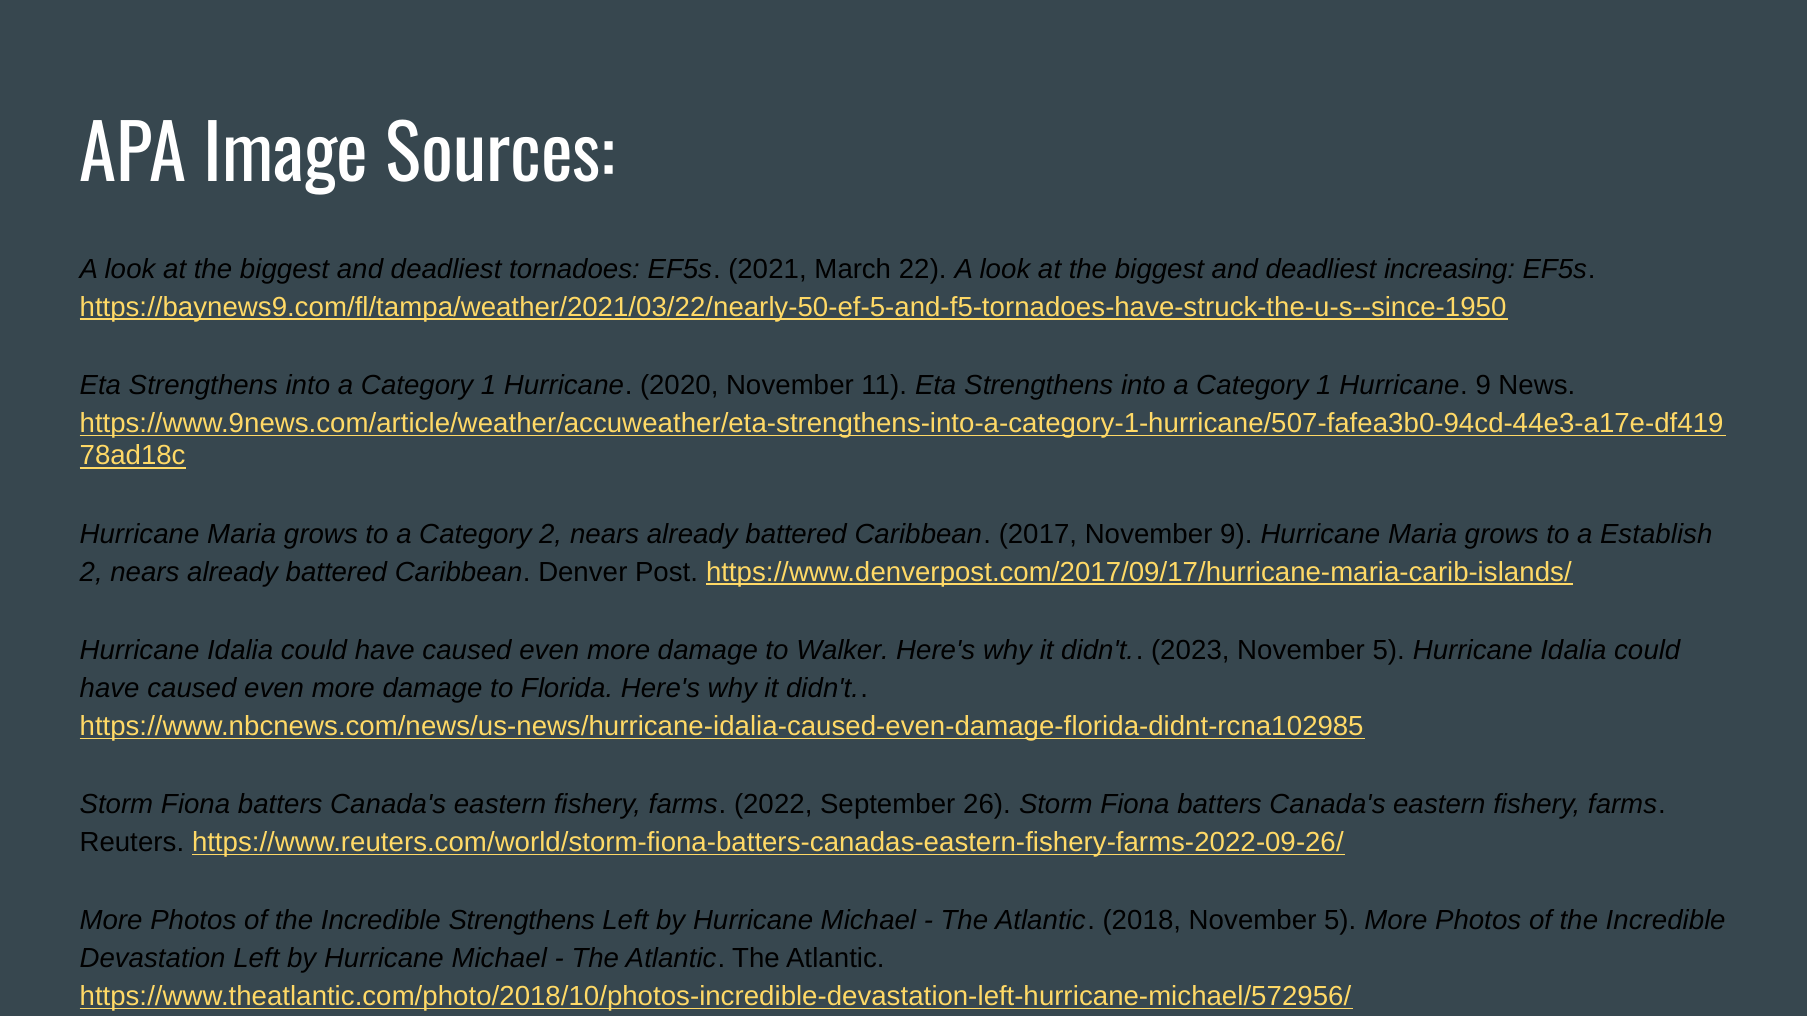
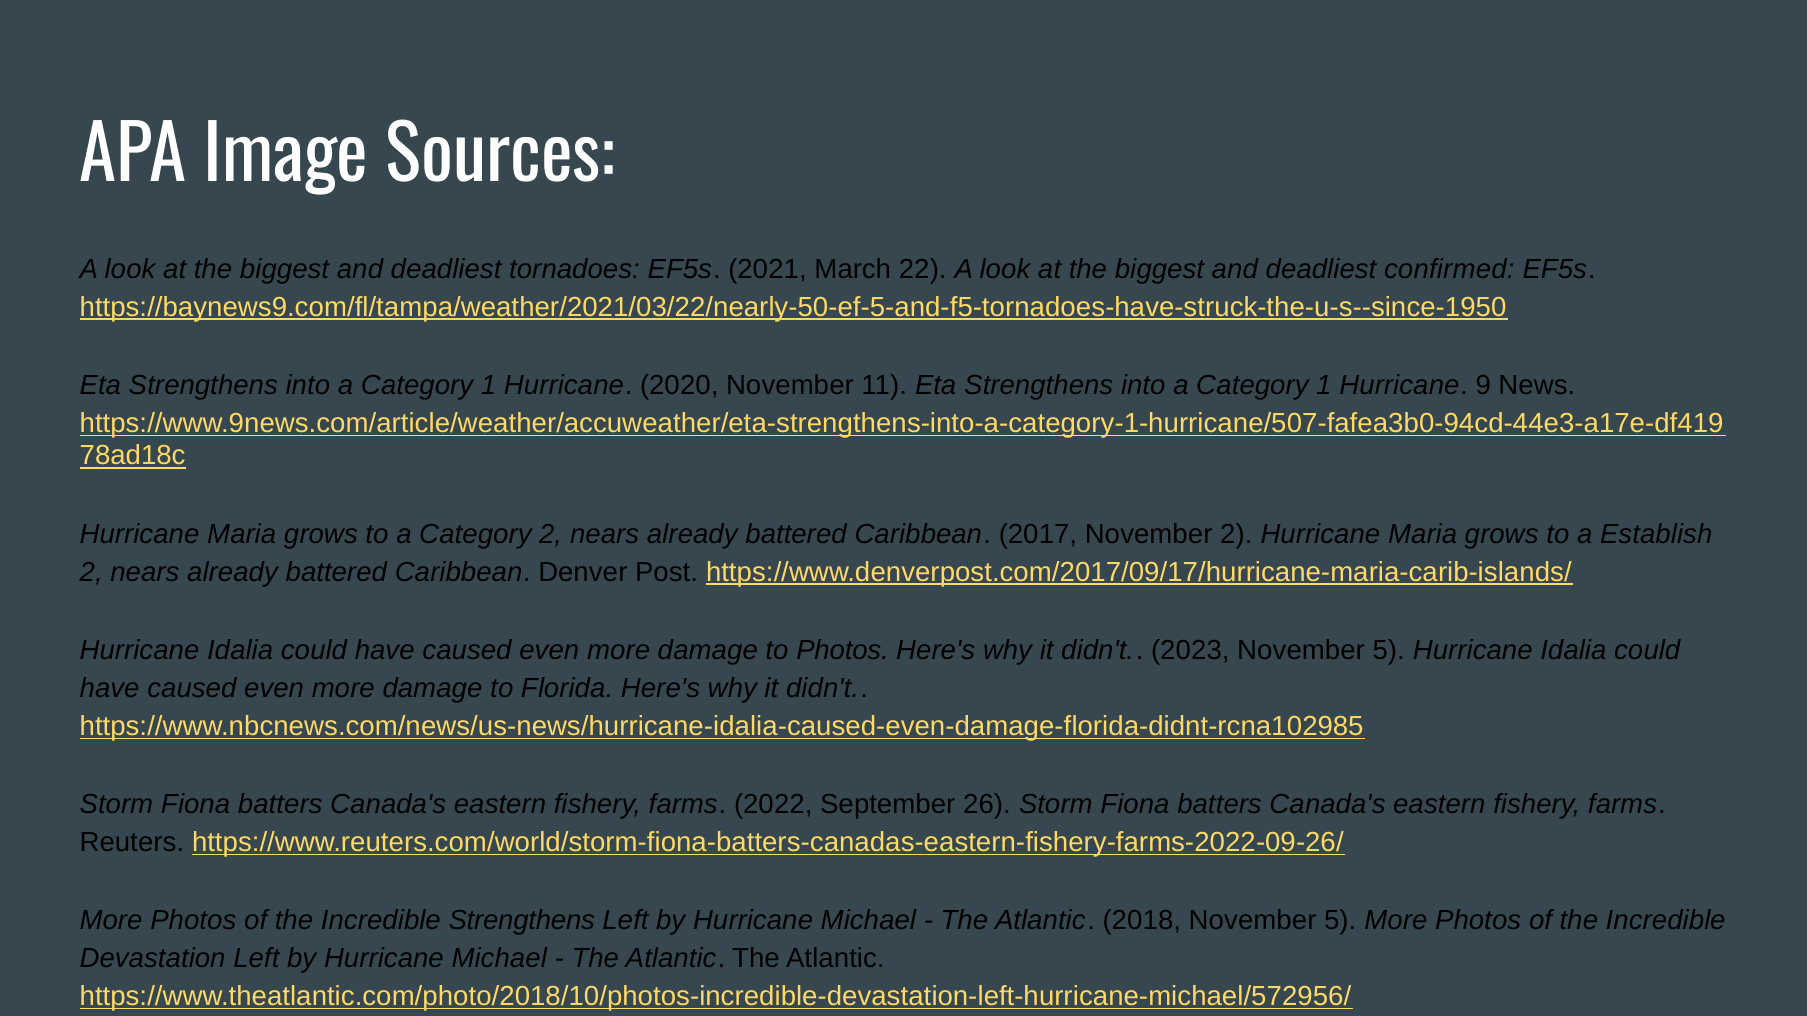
increasing: increasing -> confirmed
November 9: 9 -> 2
to Walker: Walker -> Photos
